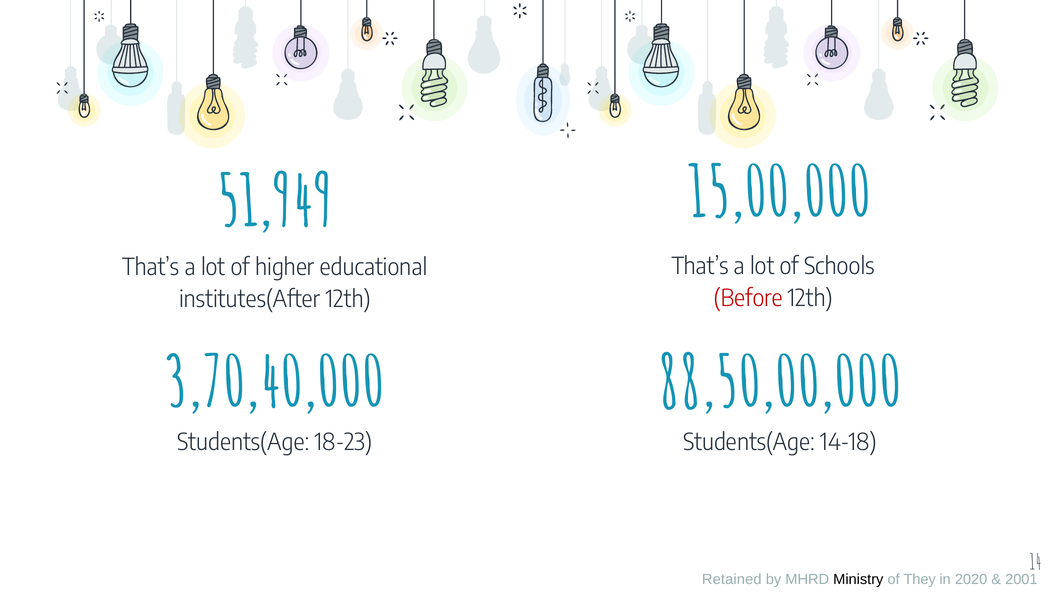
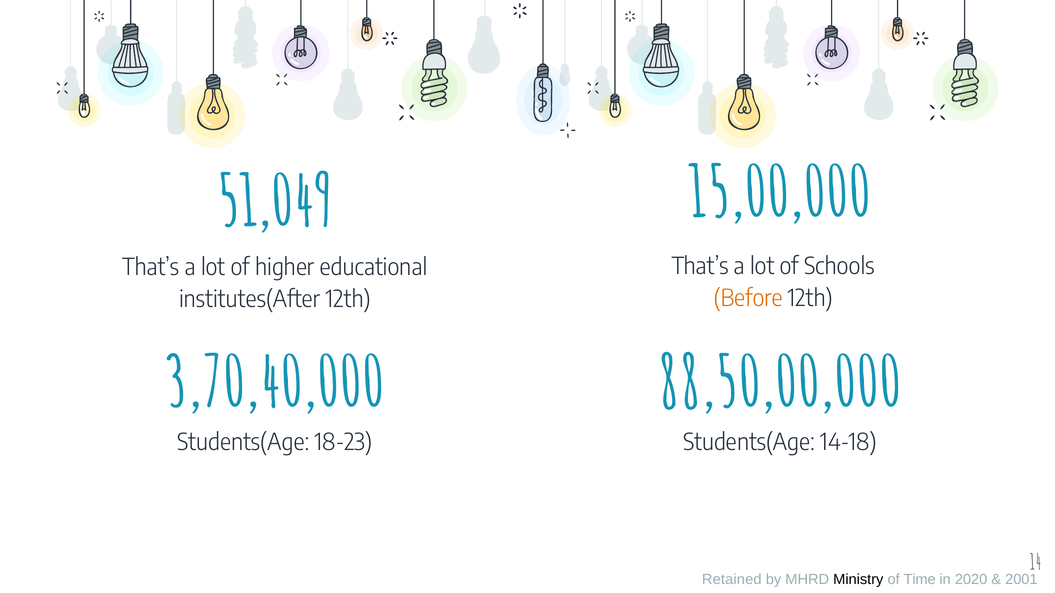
51,949: 51,949 -> 51,049
Before colour: red -> orange
They: They -> Time
